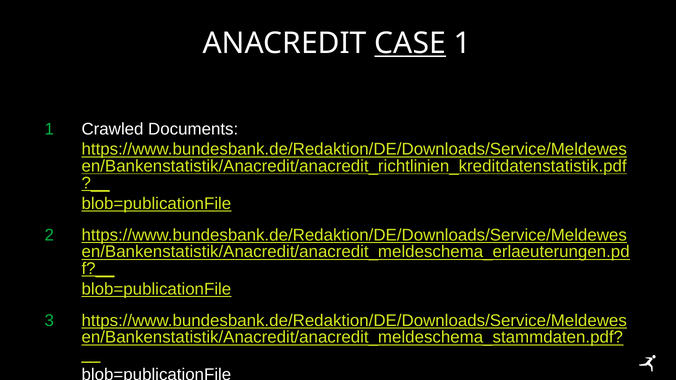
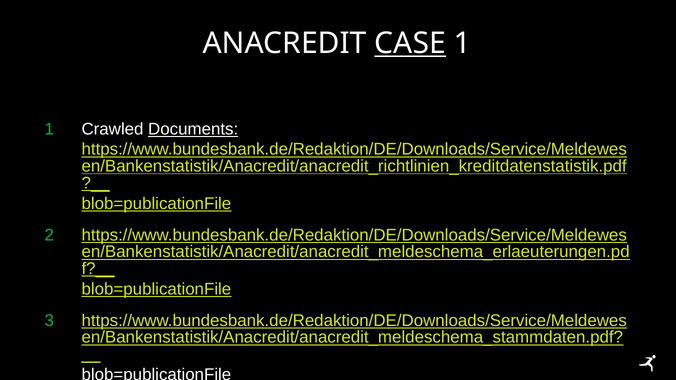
Documents underline: none -> present
